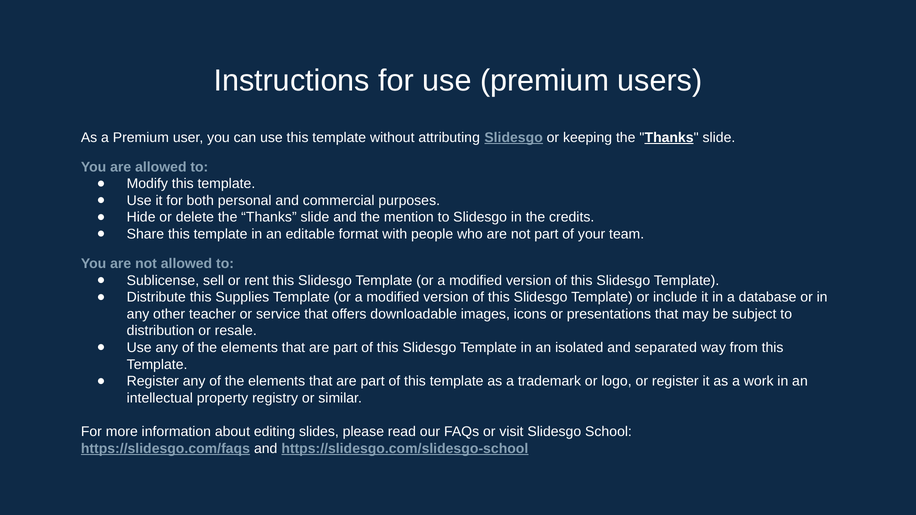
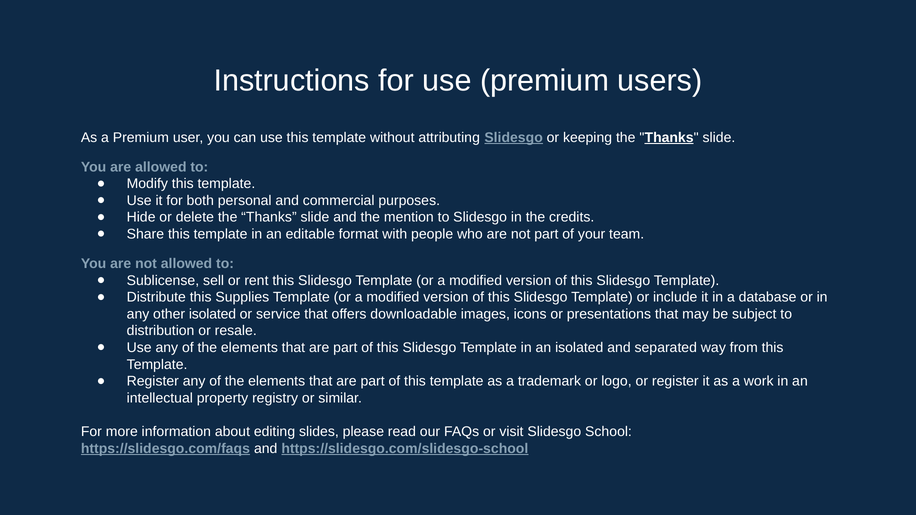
other teacher: teacher -> isolated
